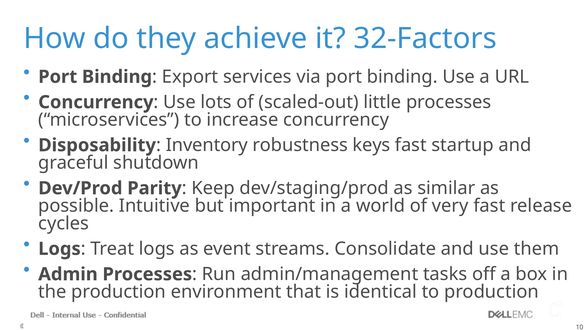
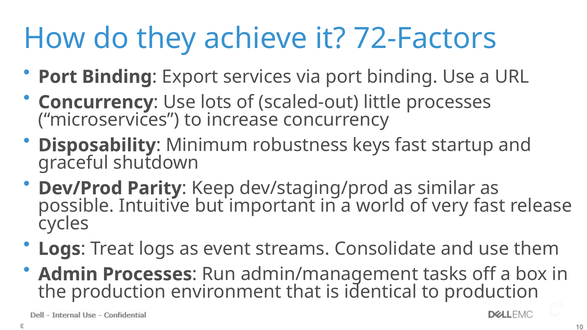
32-Factors: 32-Factors -> 72-Factors
Inventory: Inventory -> Minimum
